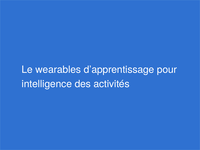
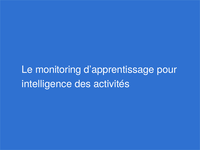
wearables: wearables -> monitoring
